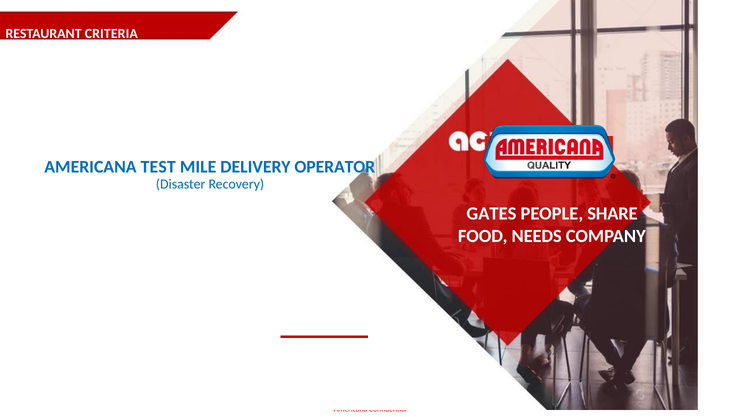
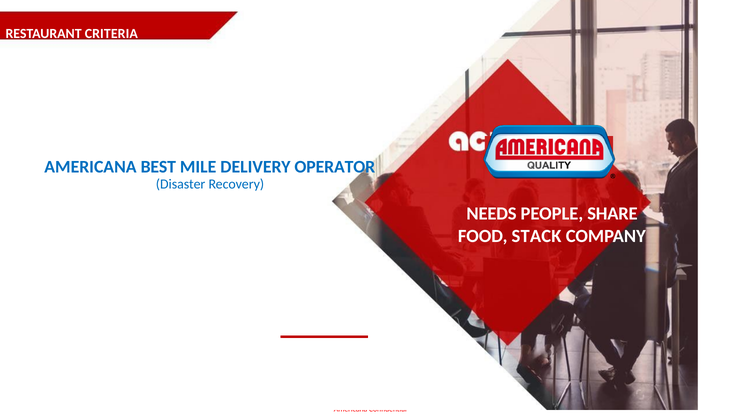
TEST: TEST -> BEST
GATES: GATES -> NEEDS
NEEDS: NEEDS -> STACK
